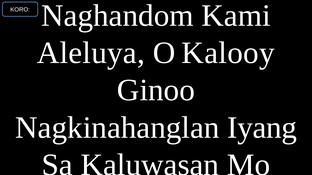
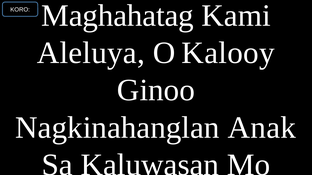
Naghandom: Naghandom -> Maghahatag
Iyang: Iyang -> Anak
